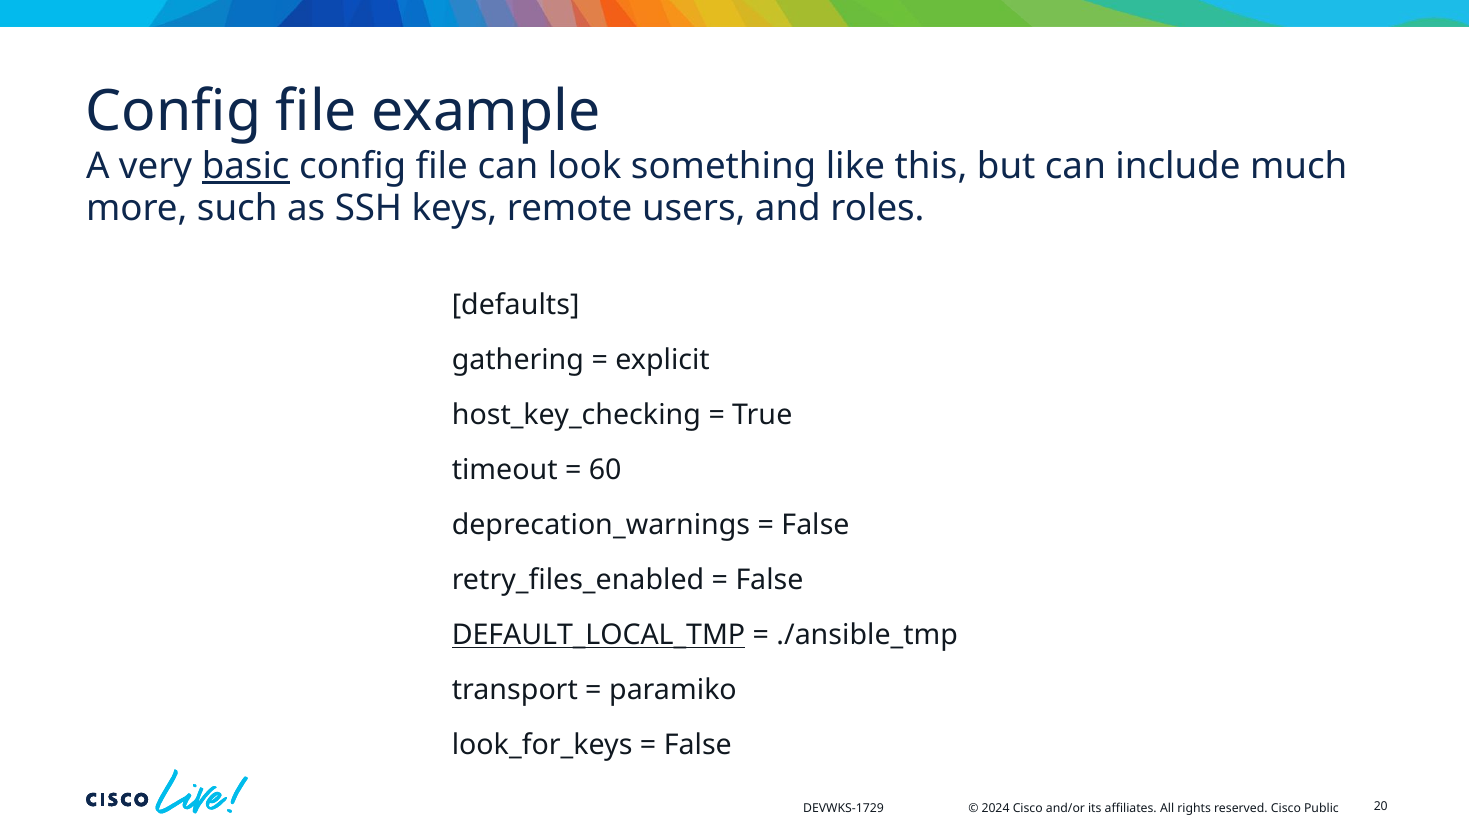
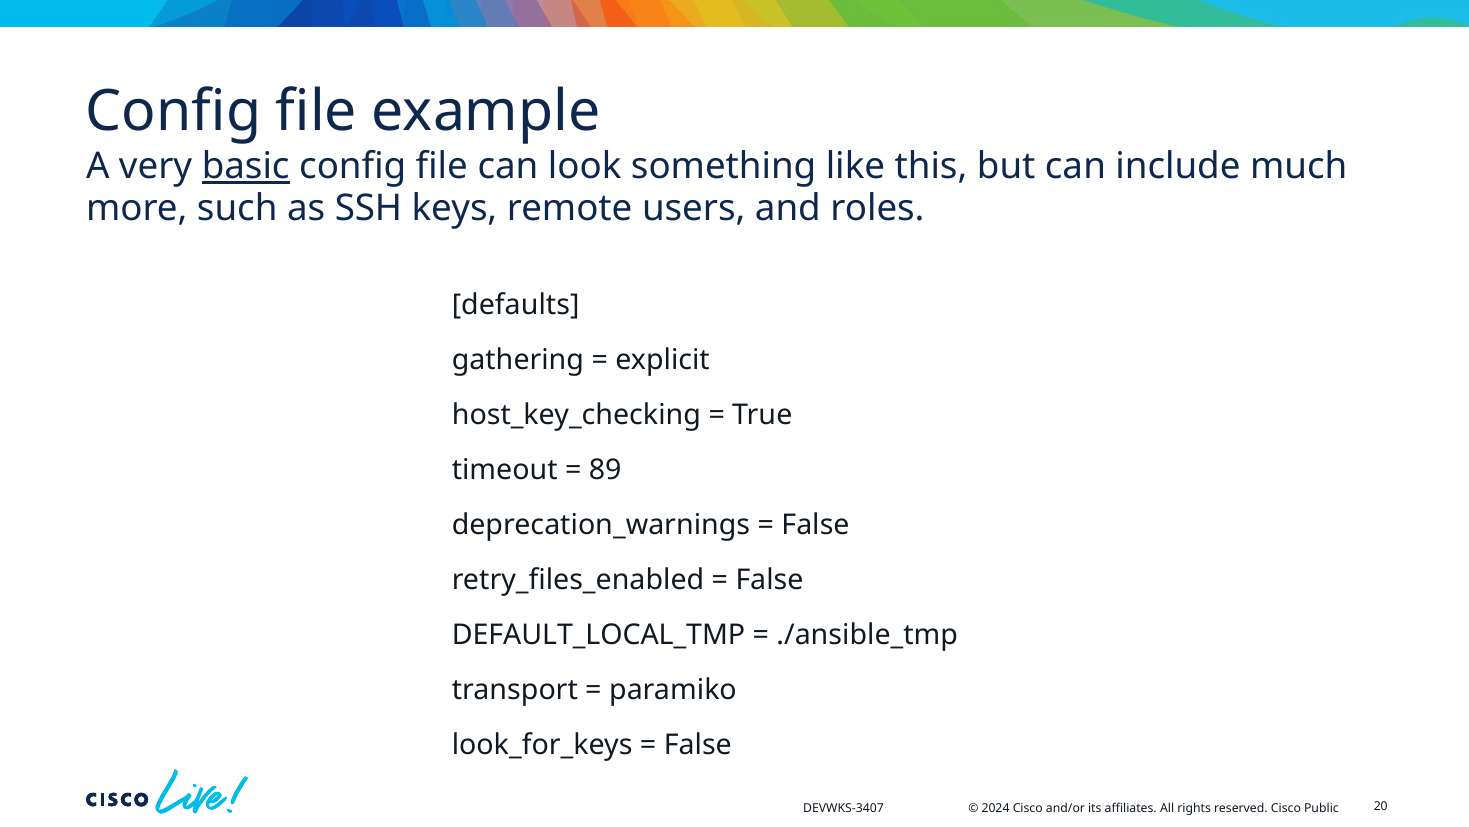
60: 60 -> 89
DEFAULT_LOCAL_TMP underline: present -> none
DEVWKS-1729: DEVWKS-1729 -> DEVWKS-3407
